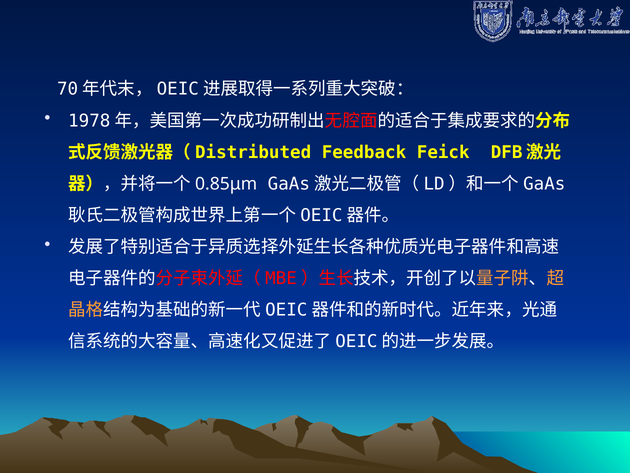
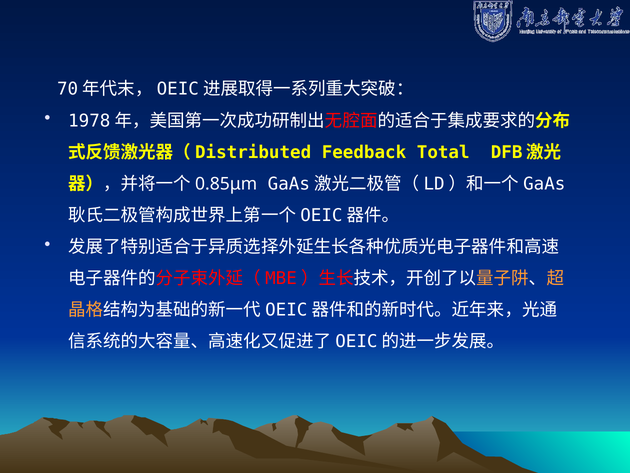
Feick: Feick -> Total
